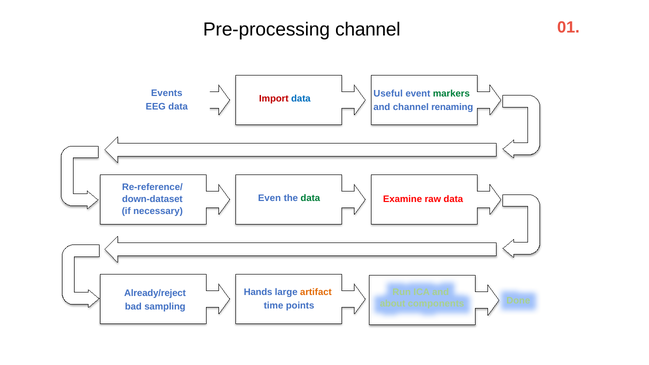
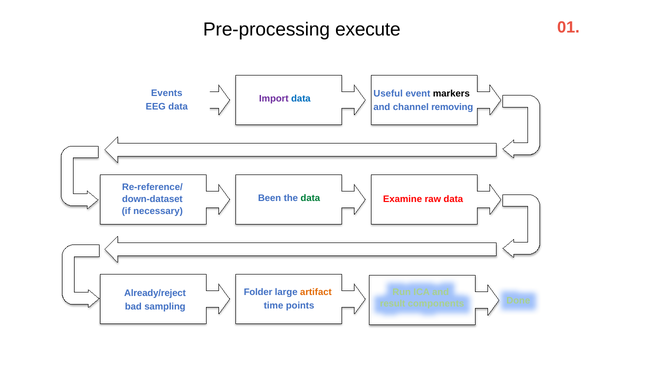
Pre-processing channel: channel -> execute
markers colour: green -> black
Import colour: red -> purple
renaming: renaming -> removing
Even: Even -> Been
Hands: Hands -> Folder
about: about -> result
